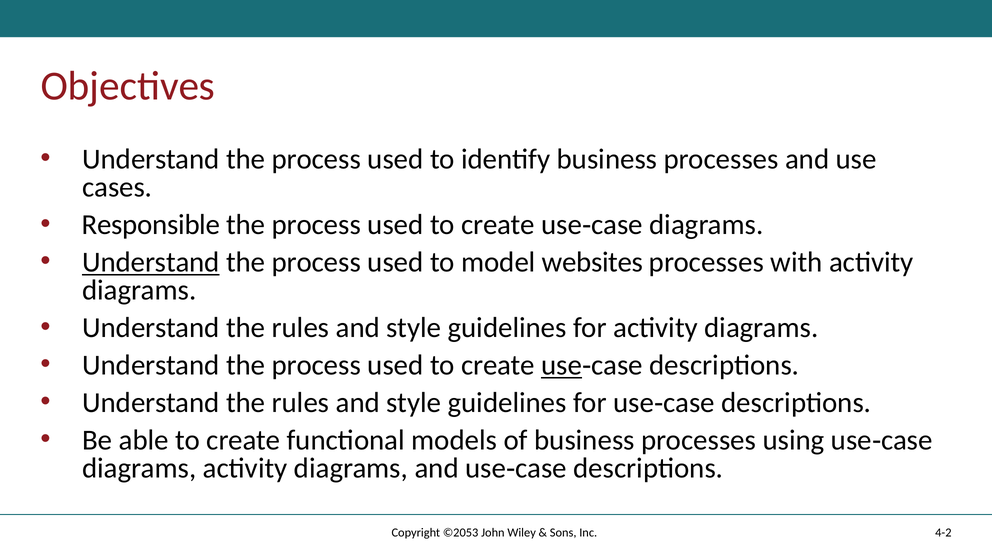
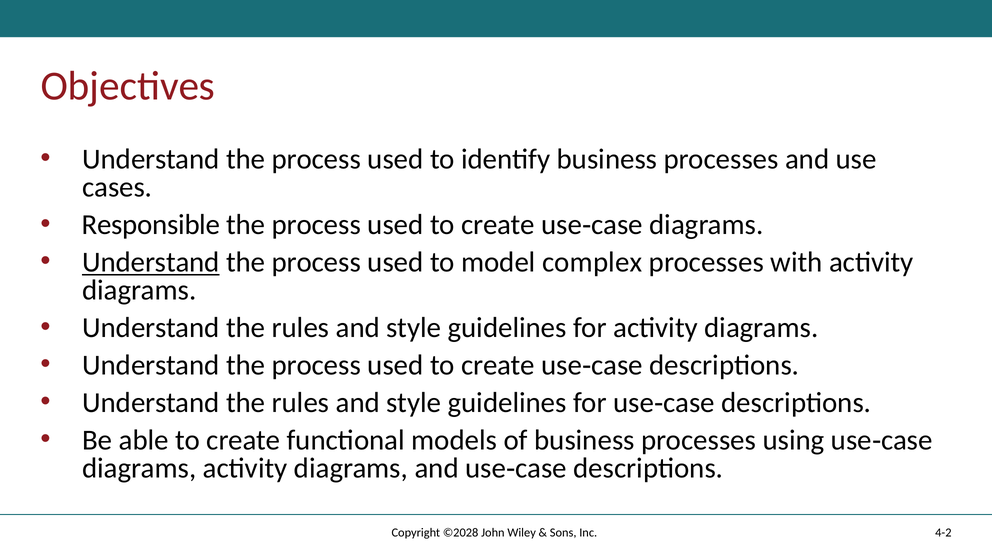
websites: websites -> complex
use at (562, 365) underline: present -> none
©2053: ©2053 -> ©2028
